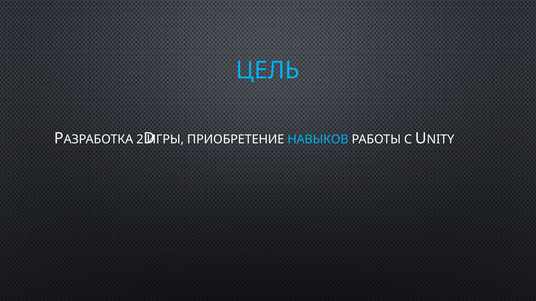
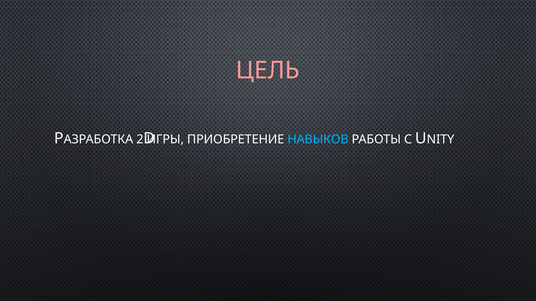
ЦЕЛЬ colour: light blue -> pink
